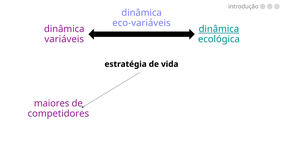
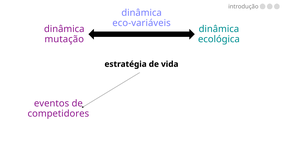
dinâmica at (219, 29) underline: present -> none
variáveis: variáveis -> mutação
maiores: maiores -> eventos
